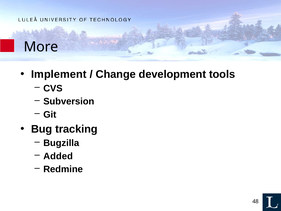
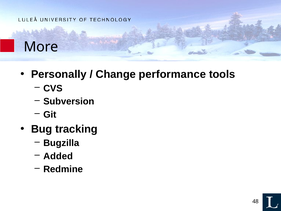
Implement: Implement -> Personally
development: development -> performance
